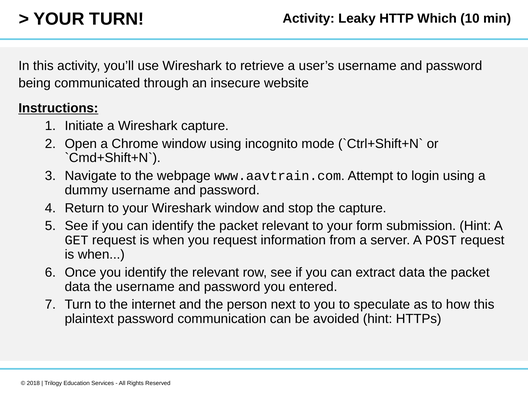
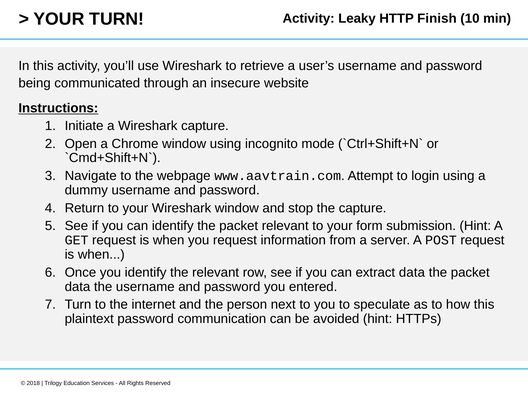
Which: Which -> Finish
